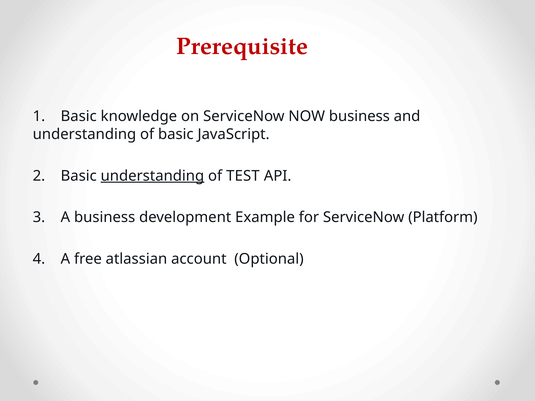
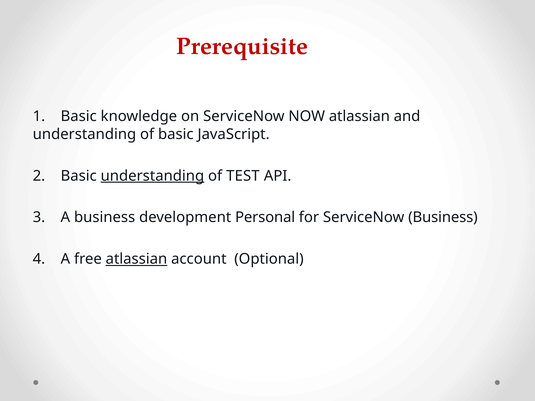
NOW business: business -> atlassian
Example: Example -> Personal
ServiceNow Platform: Platform -> Business
atlassian at (136, 259) underline: none -> present
